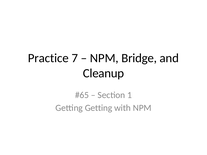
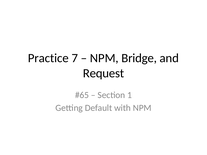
Cleanup: Cleanup -> Request
Getting Getting: Getting -> Default
